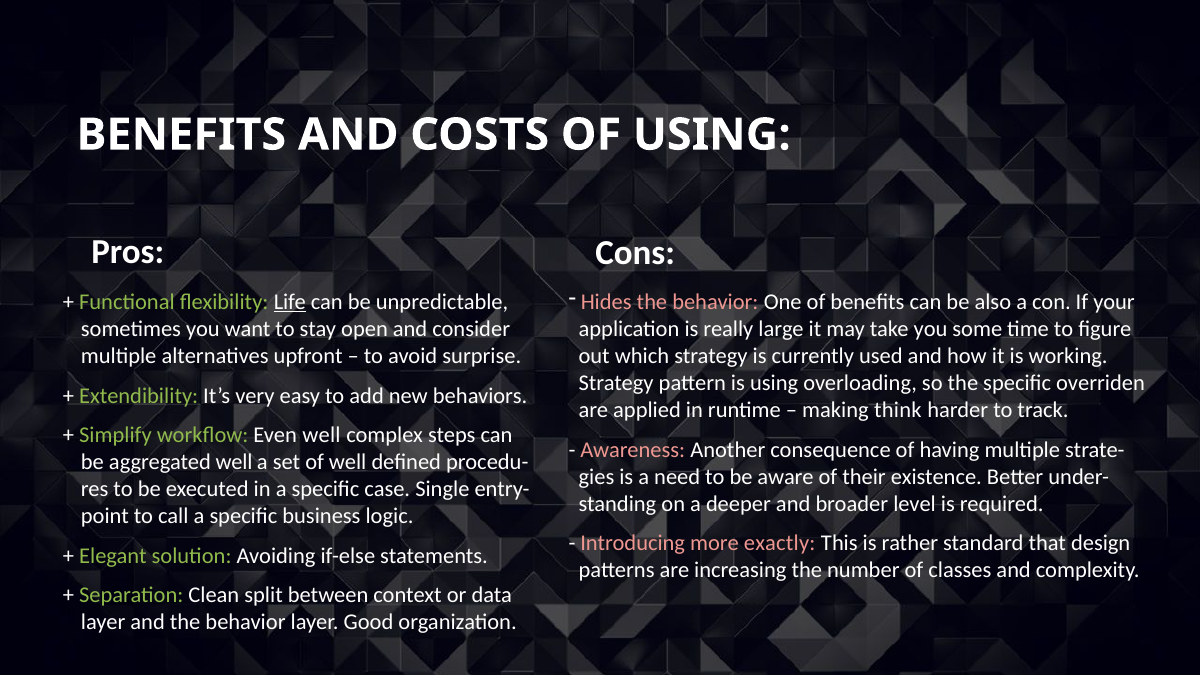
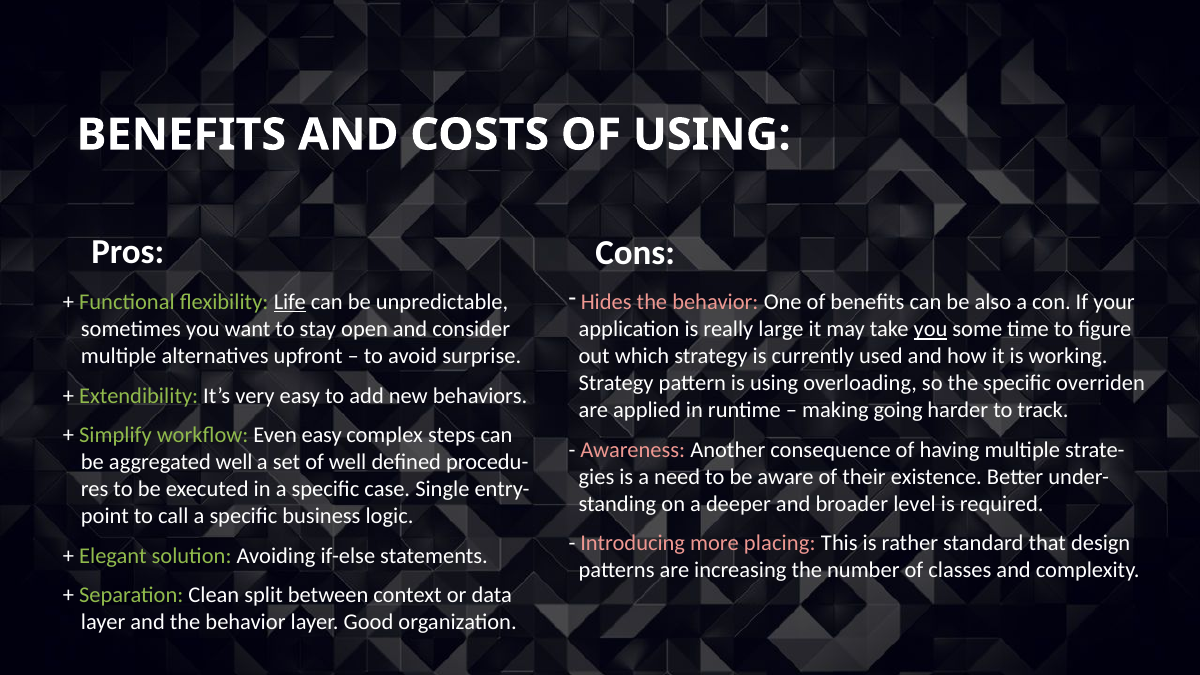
you at (931, 329) underline: none -> present
think: think -> going
Even well: well -> easy
exactly: exactly -> placing
